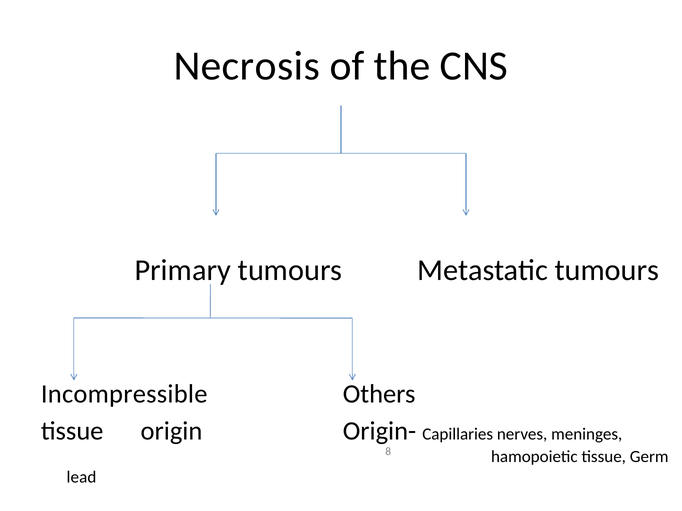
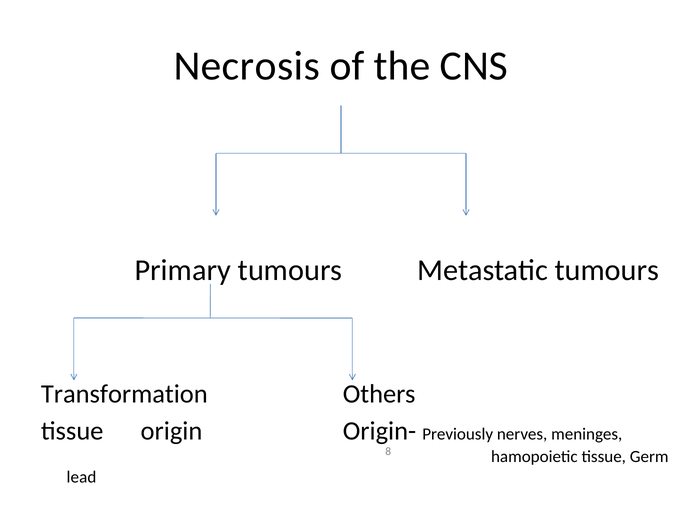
Incompressible: Incompressible -> Transformation
Capillaries: Capillaries -> Previously
